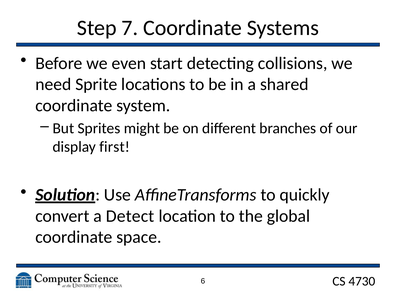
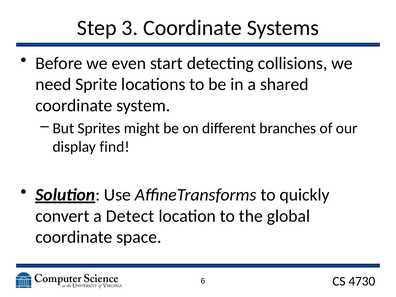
7: 7 -> 3
first: first -> find
